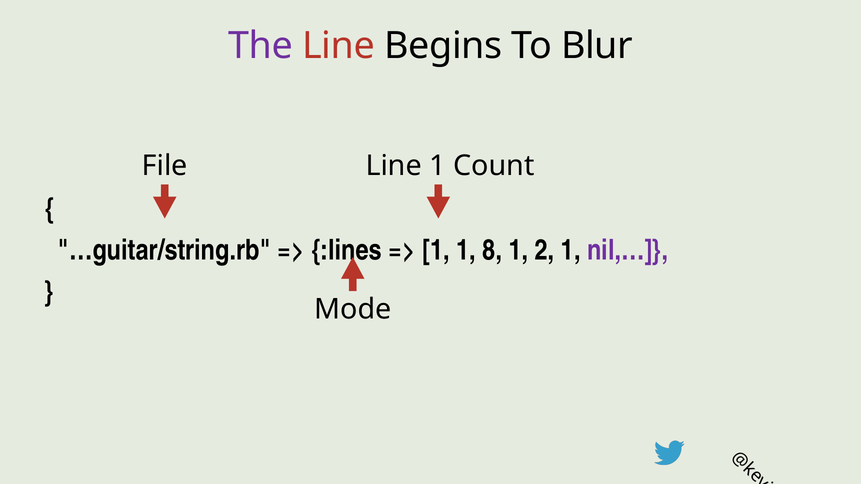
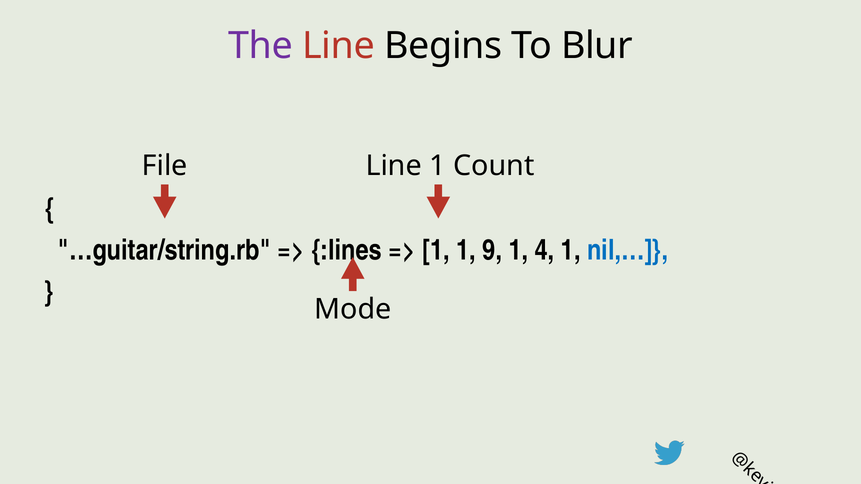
8: 8 -> 9
2: 2 -> 4
nil,… colour: purple -> blue
